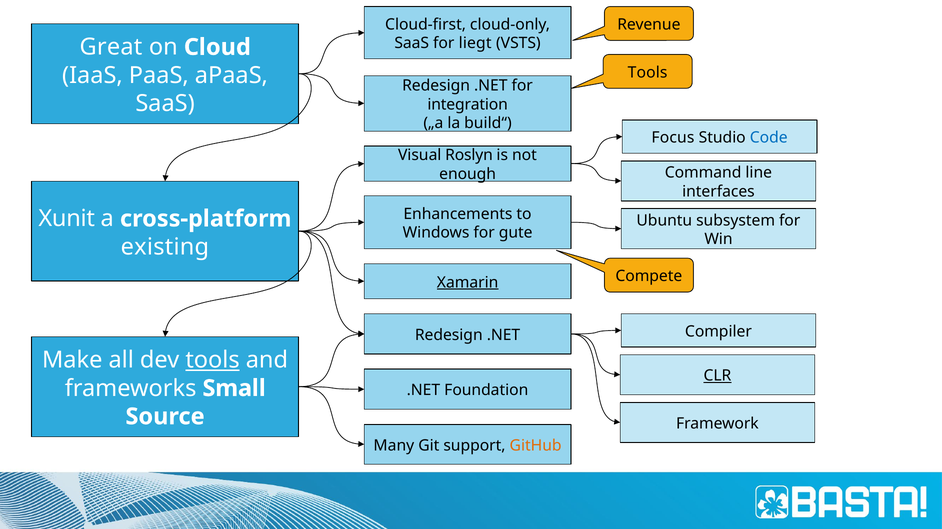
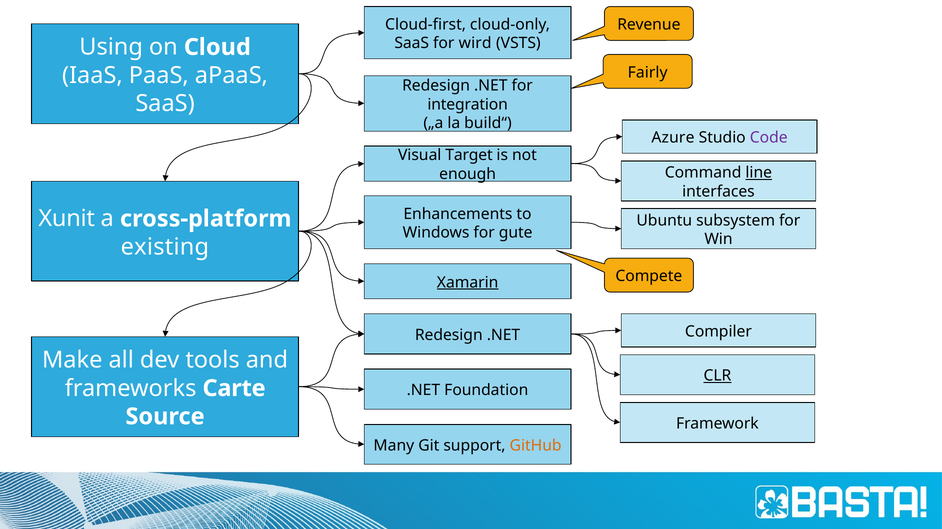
liegt: liegt -> wird
Great: Great -> Using
Tools at (648, 73): Tools -> Fairly
Focus: Focus -> Azure
Code colour: blue -> purple
Roslyn: Roslyn -> Target
line underline: none -> present
tools at (213, 361) underline: present -> none
Small: Small -> Carte
